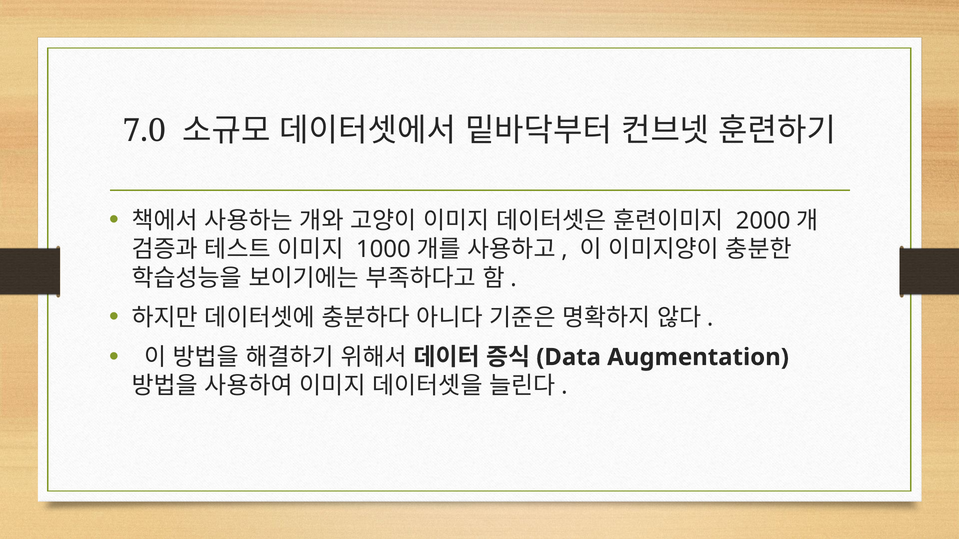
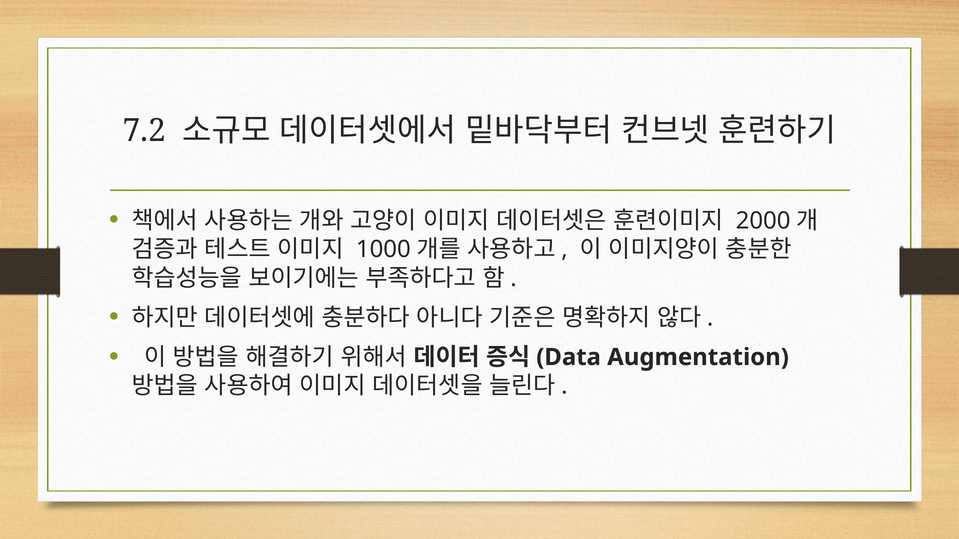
7.0: 7.0 -> 7.2
